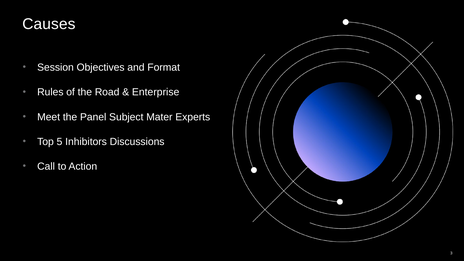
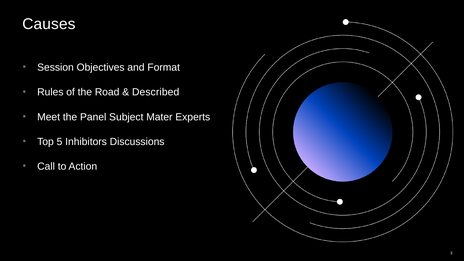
Enterprise: Enterprise -> Described
